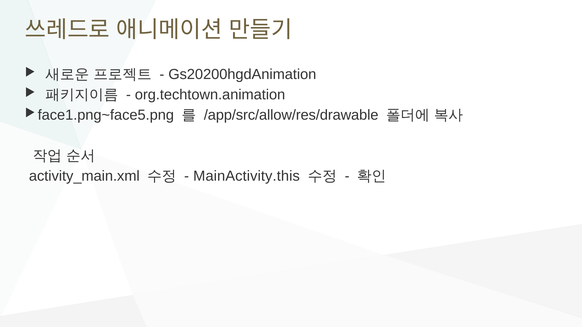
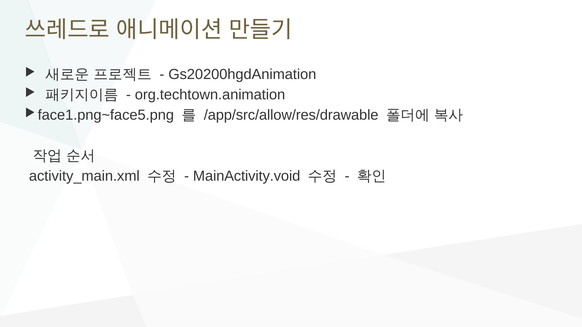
MainActivity.this: MainActivity.this -> MainActivity.void
